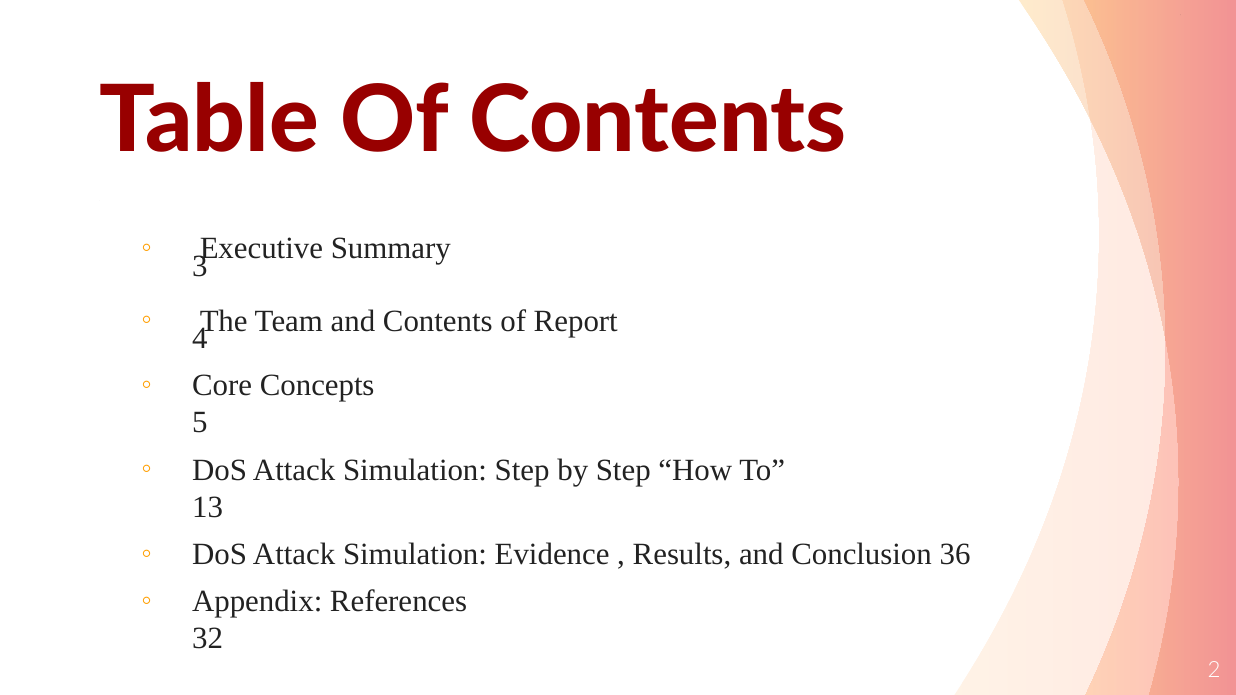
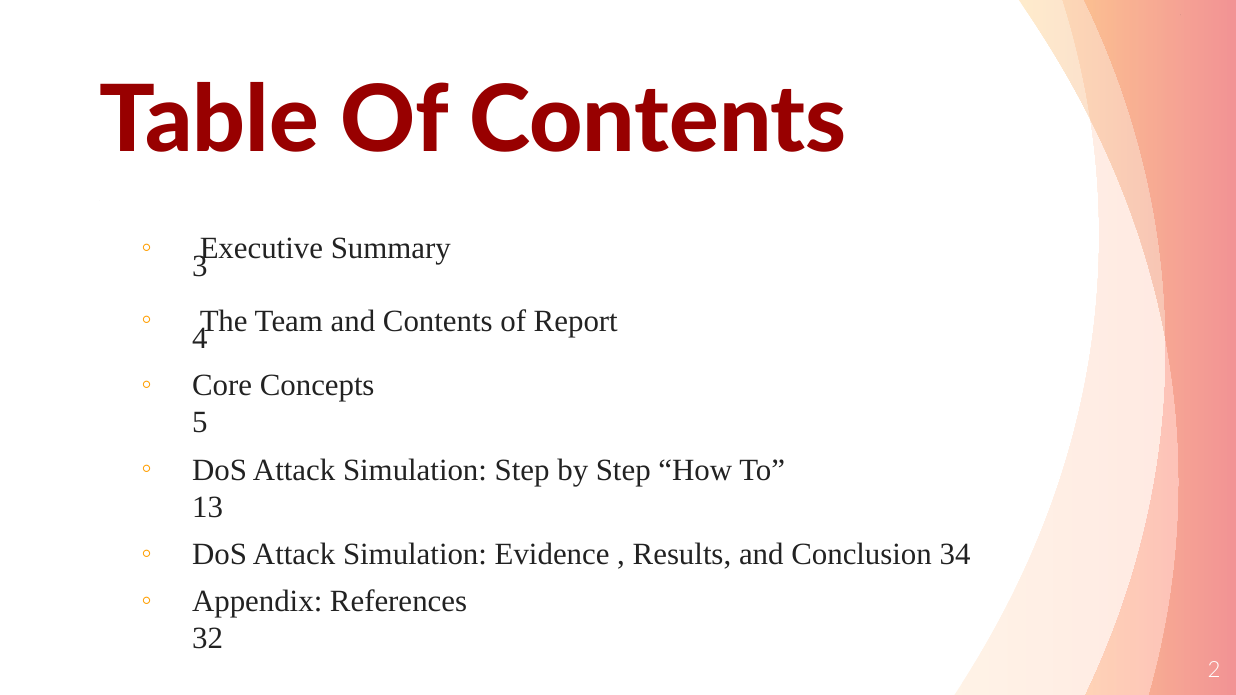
36: 36 -> 34
